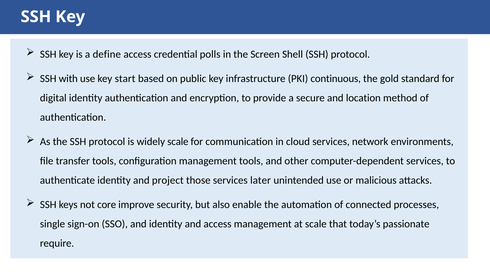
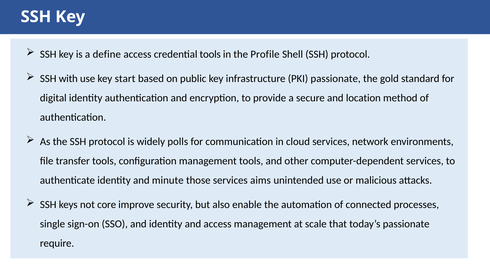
credential polls: polls -> tools
Screen: Screen -> Profile
PKI continuous: continuous -> passionate
widely scale: scale -> polls
project: project -> minute
later: later -> aims
